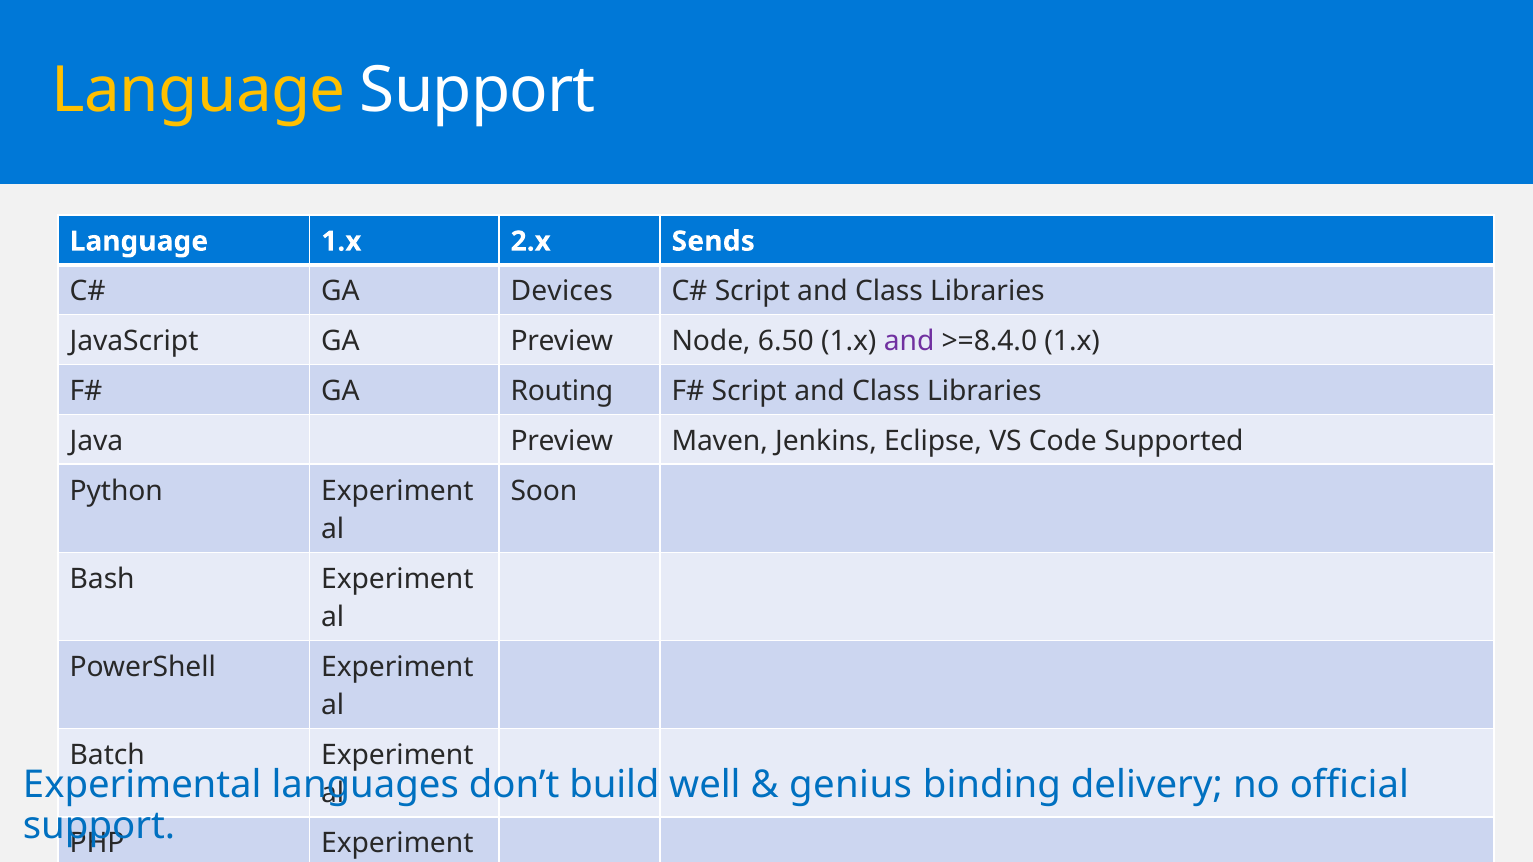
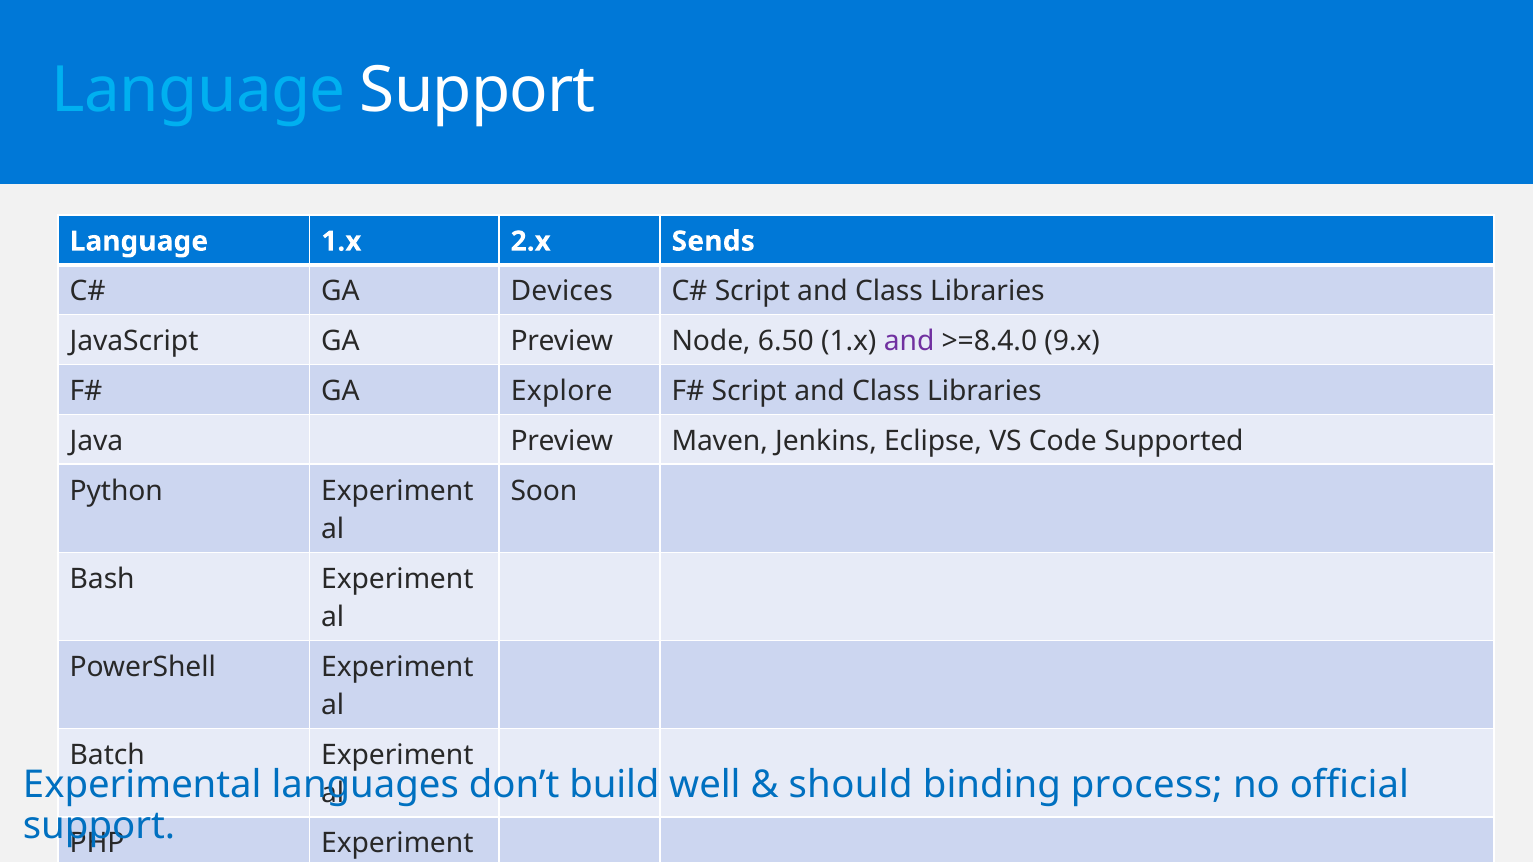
Language at (199, 90) colour: yellow -> light blue
>=8.4.0 1.x: 1.x -> 9.x
Routing: Routing -> Explore
genius: genius -> should
delivery: delivery -> process
